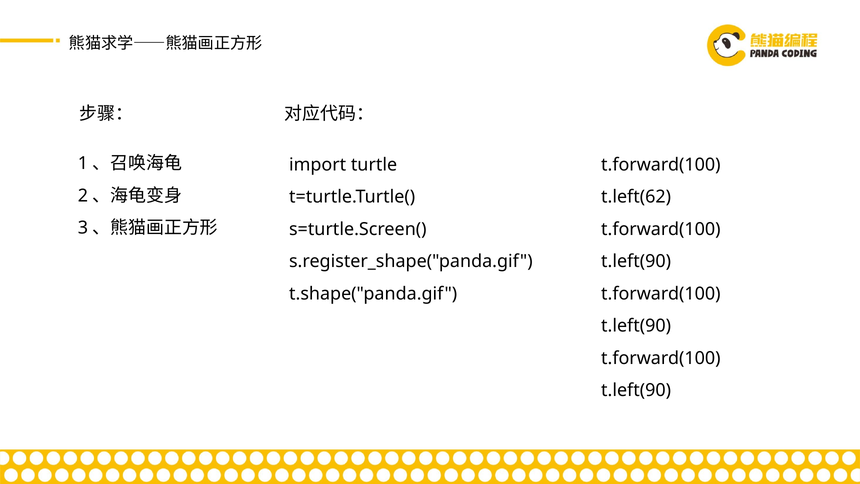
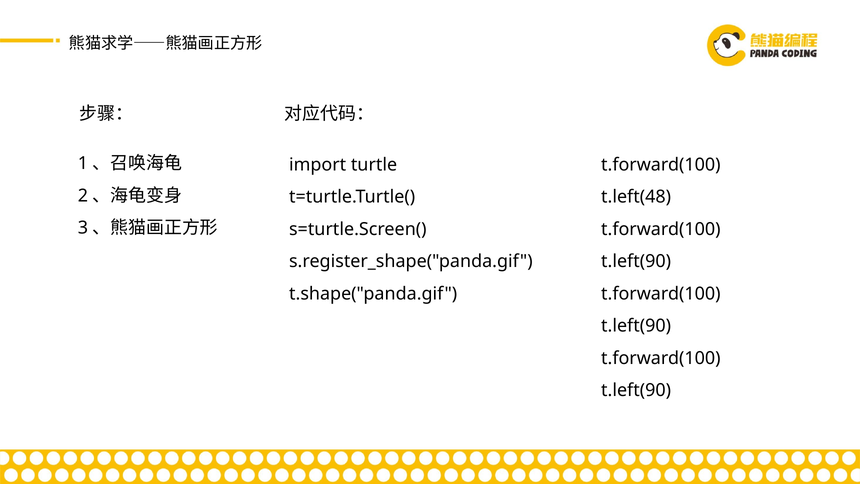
t.left(62: t.left(62 -> t.left(48
